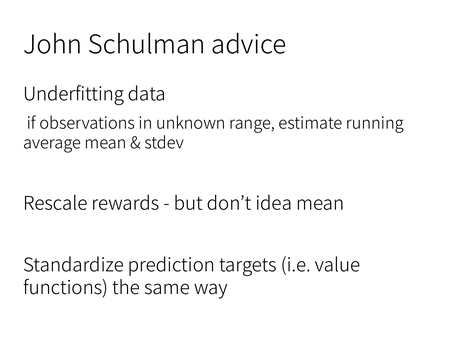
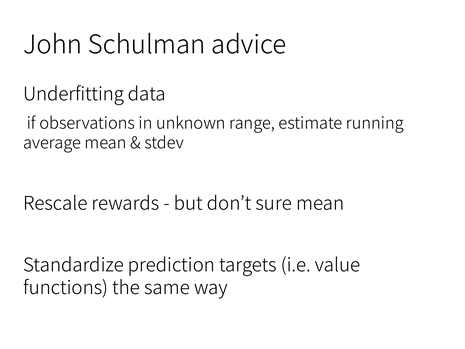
idea: idea -> sure
